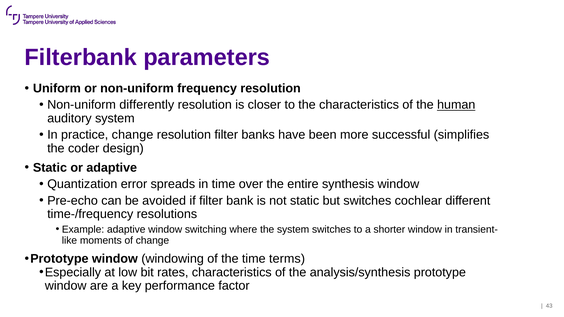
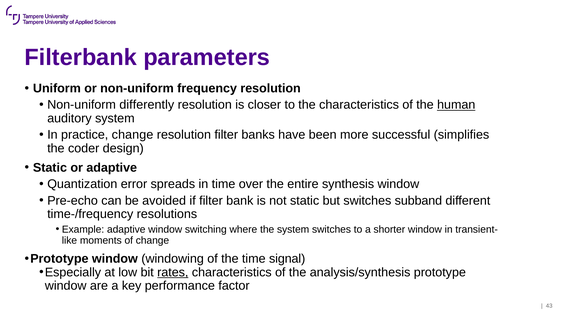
cochlear: cochlear -> subband
terms: terms -> signal
rates underline: none -> present
